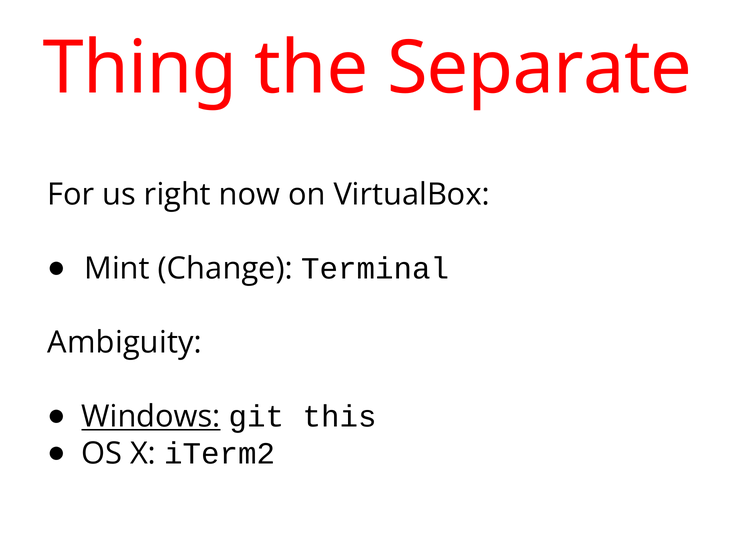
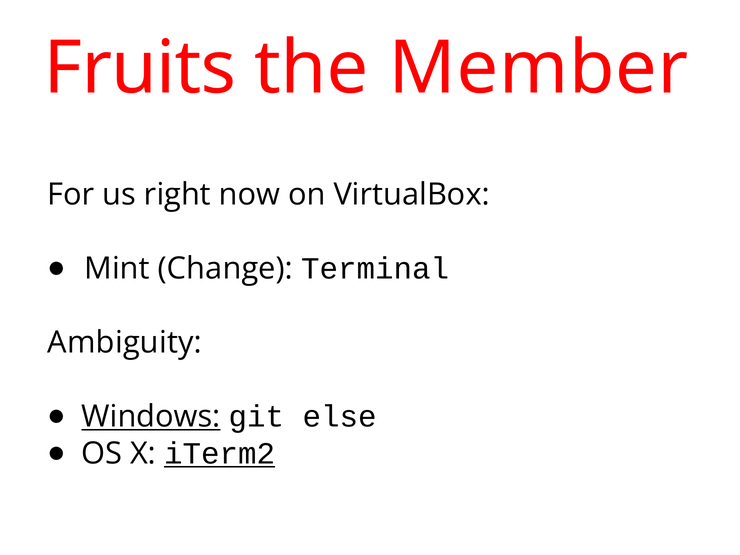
Thing: Thing -> Fruits
Separate: Separate -> Member
this: this -> else
iTerm2 underline: none -> present
